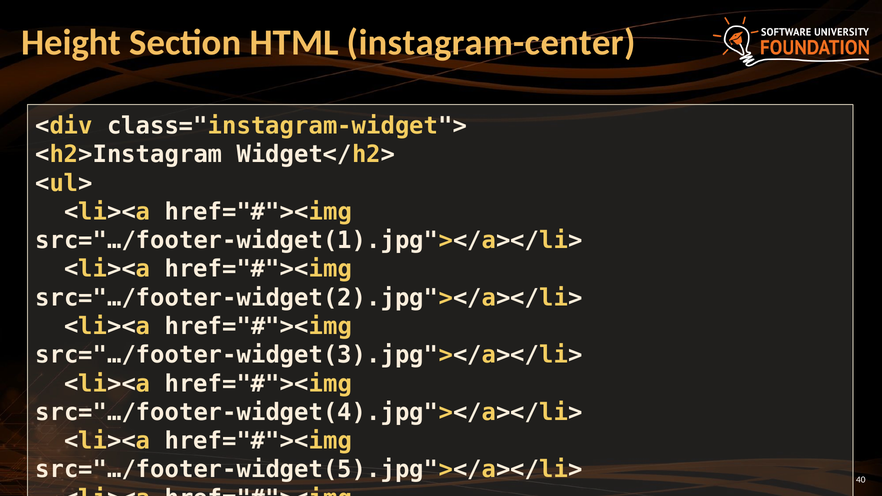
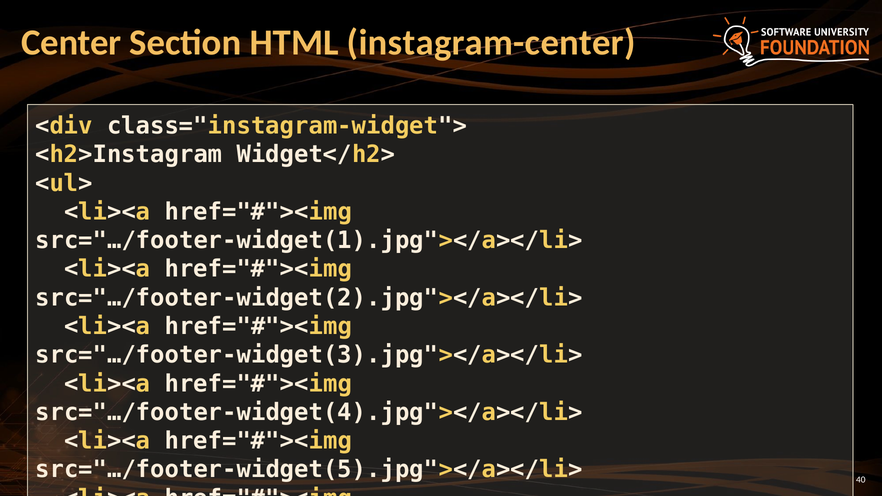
Height: Height -> Center
